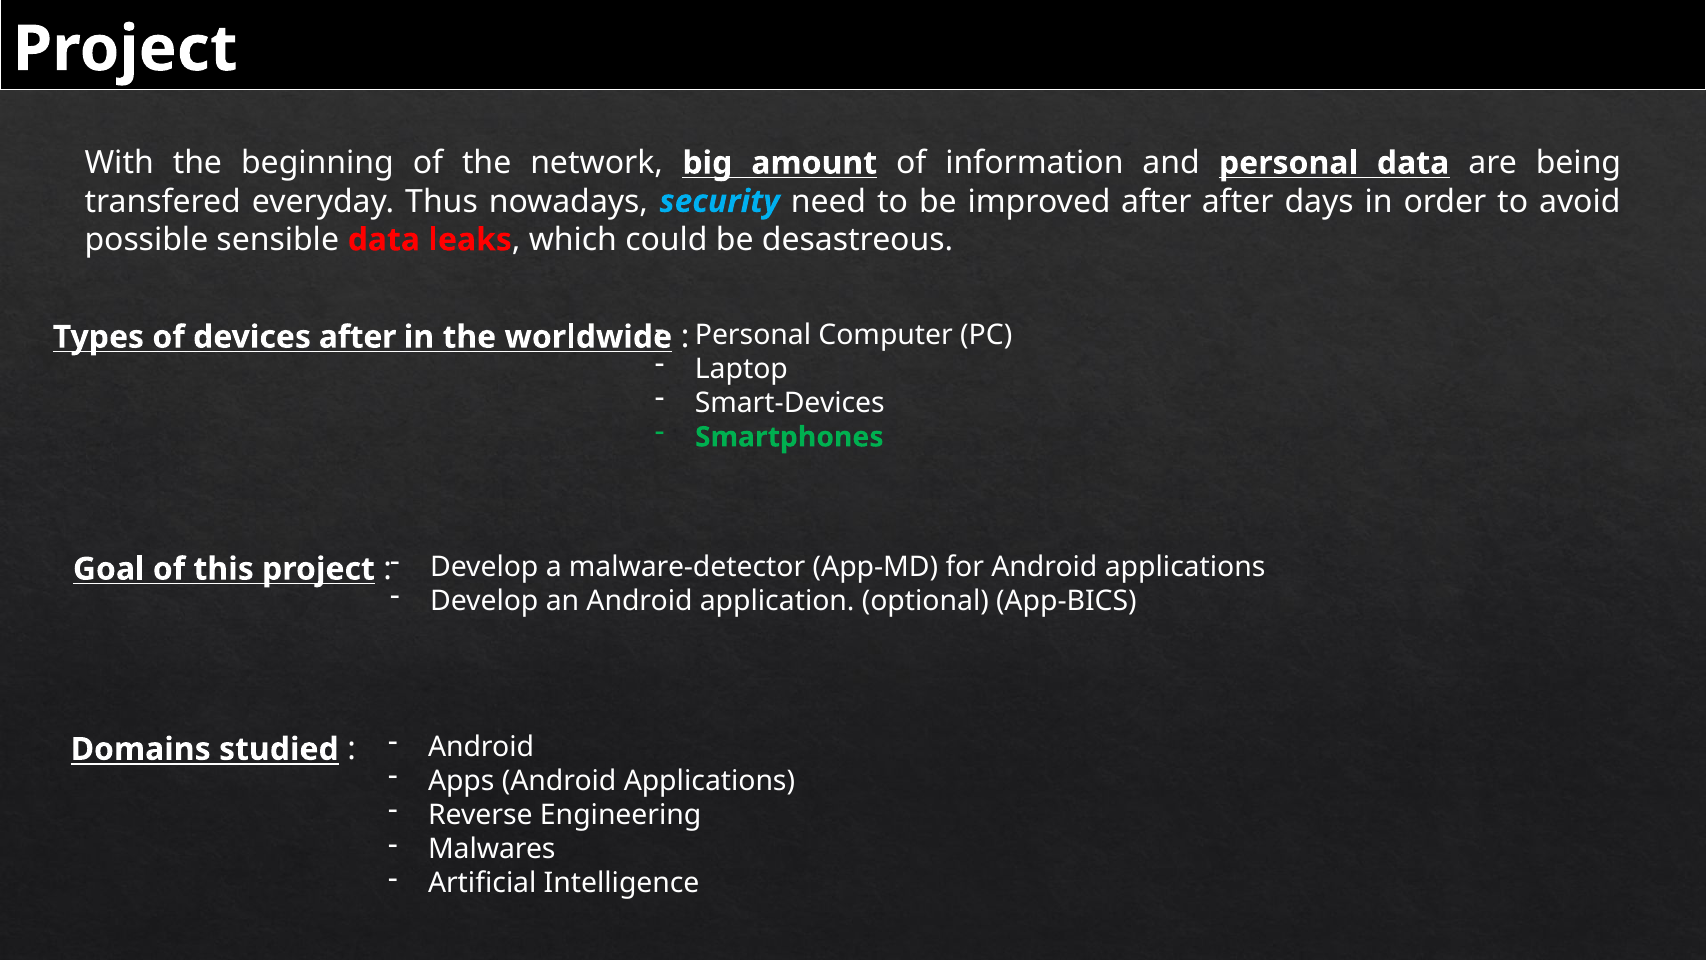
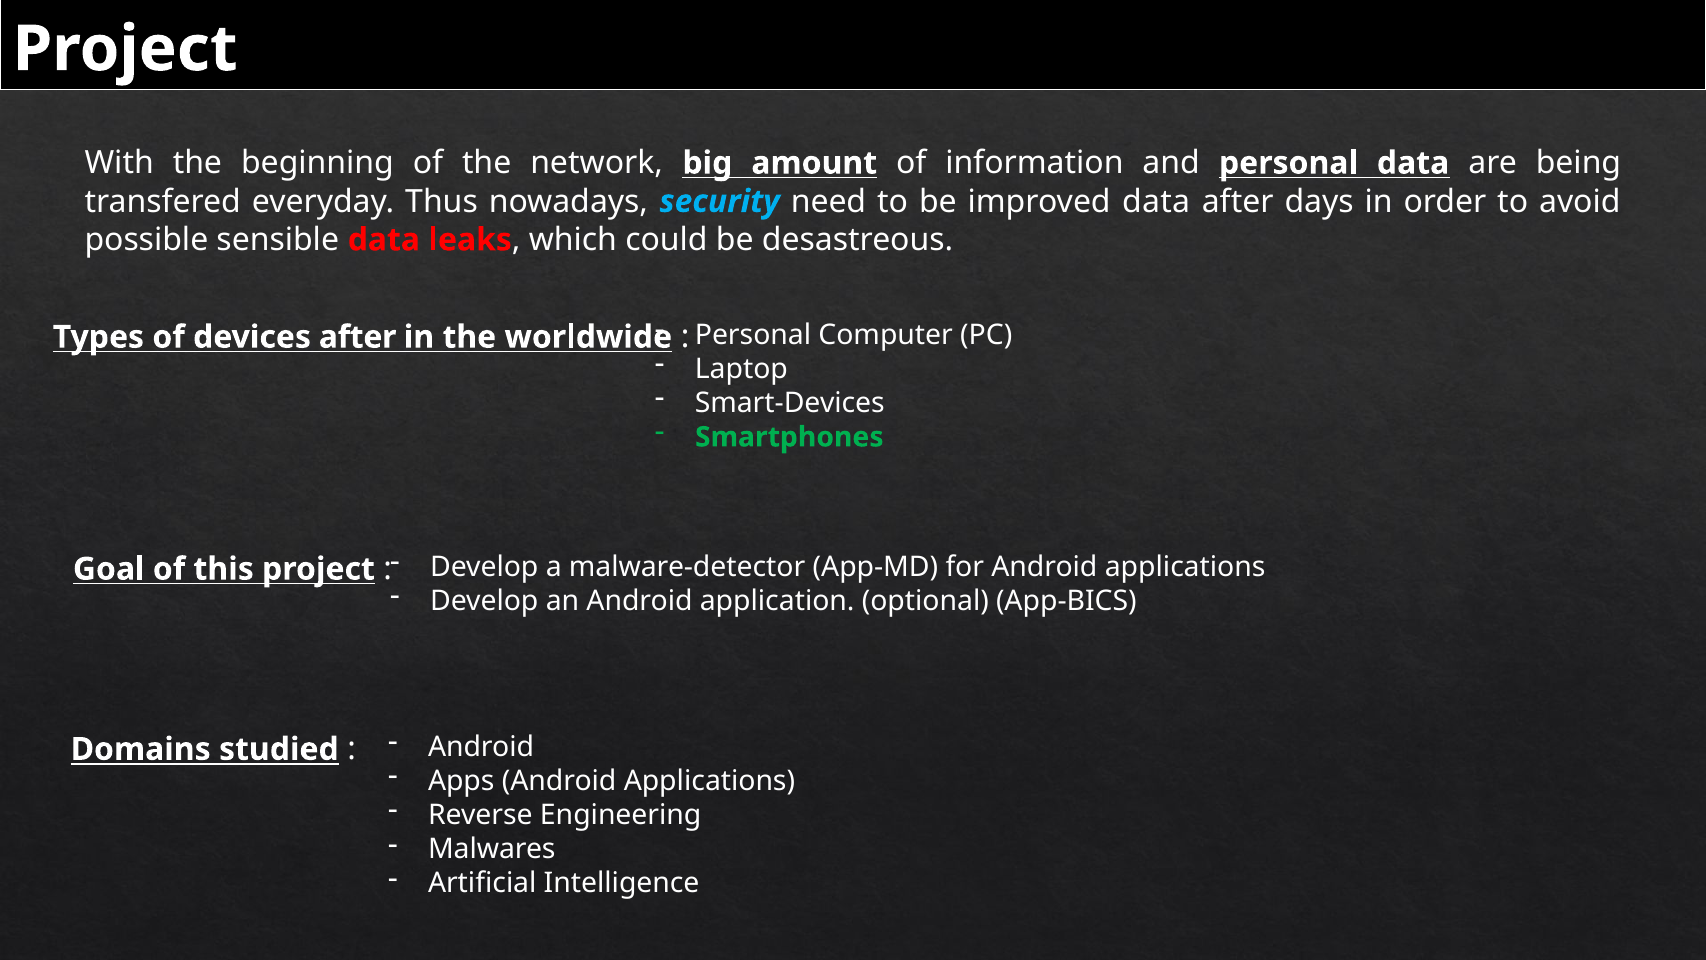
improved after: after -> data
